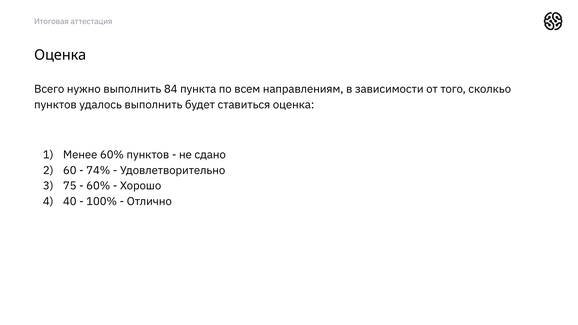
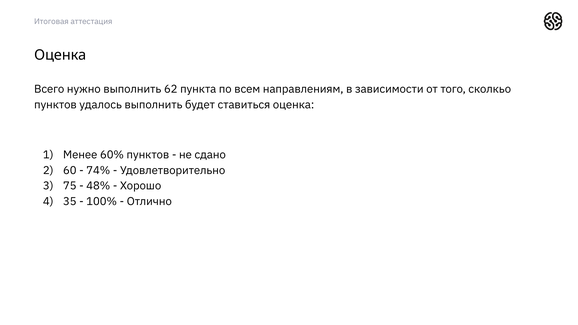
84: 84 -> 62
60% at (98, 186): 60% -> 48%
40: 40 -> 35
